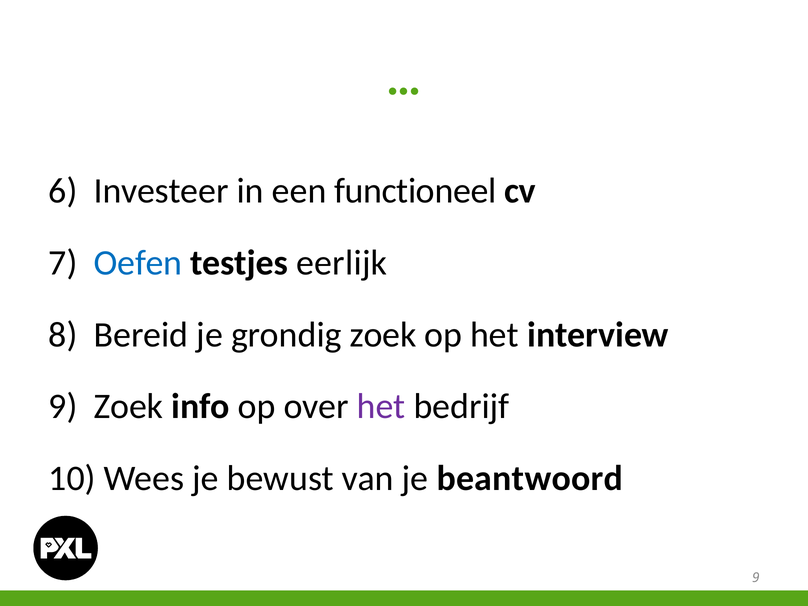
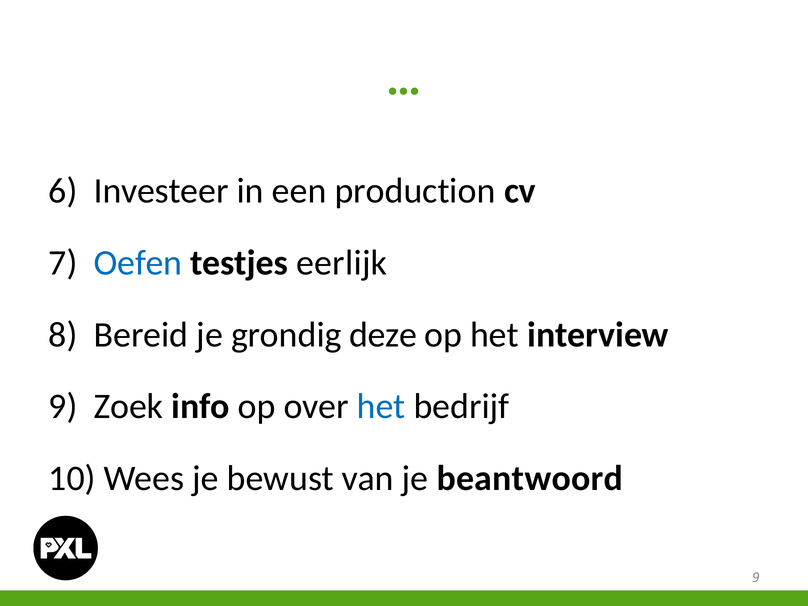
functioneel: functioneel -> production
grondig zoek: zoek -> deze
het at (381, 407) colour: purple -> blue
